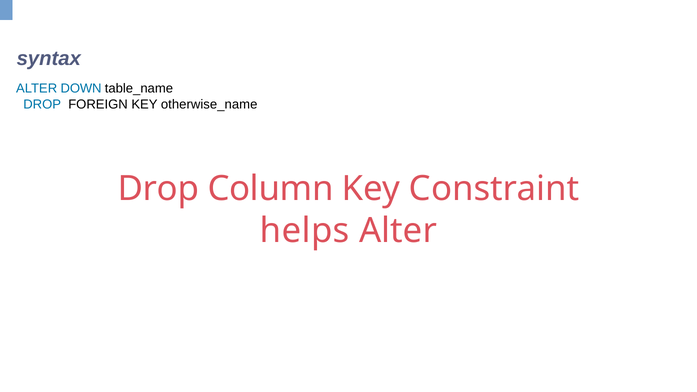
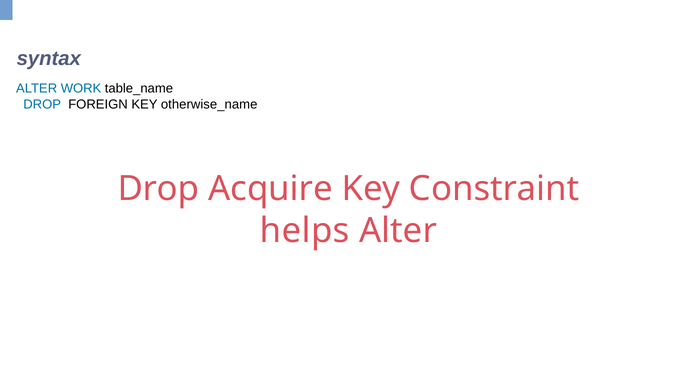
DOWN: DOWN -> WORK
Column: Column -> Acquire
